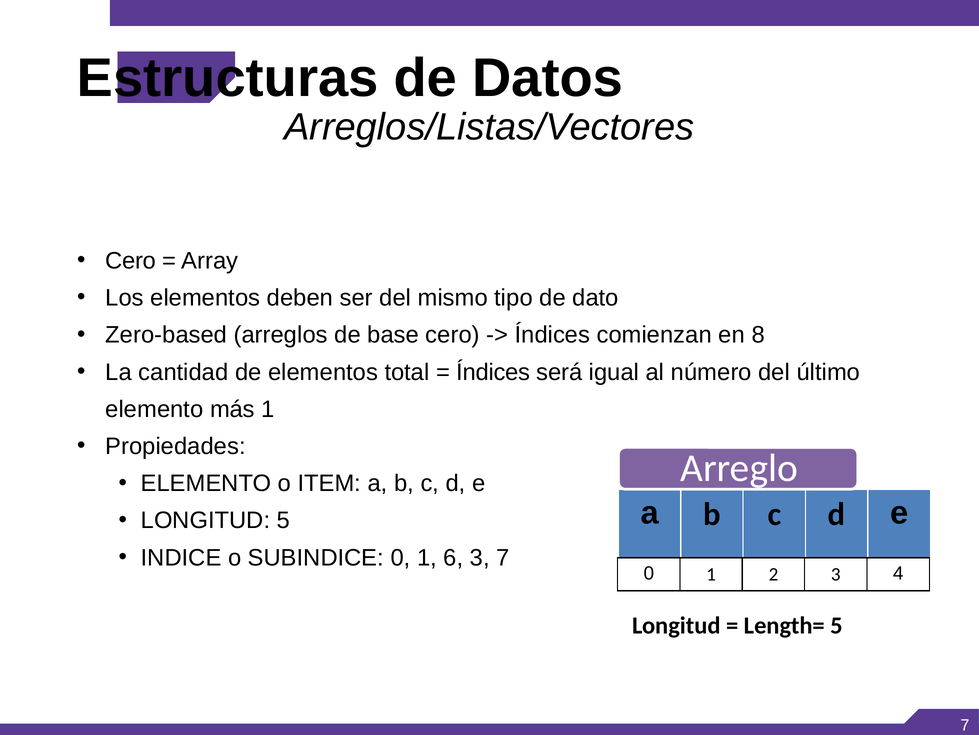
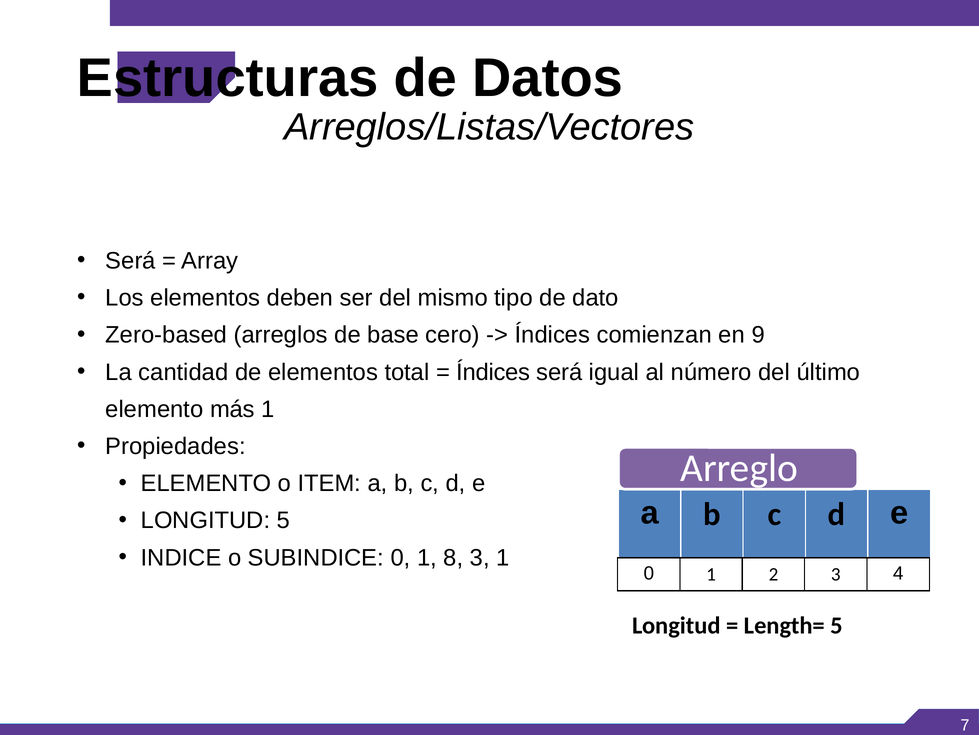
Cero at (131, 261): Cero -> Será
8: 8 -> 9
6: 6 -> 8
3 7: 7 -> 1
